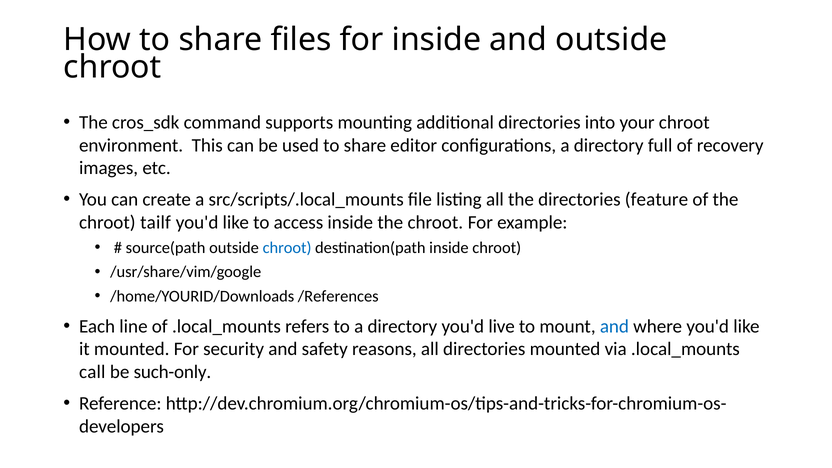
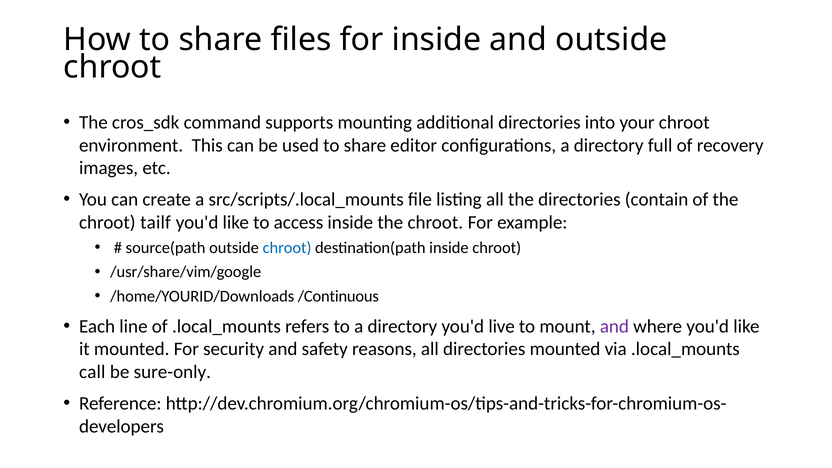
feature: feature -> contain
/References: /References -> /Continuous
and at (614, 326) colour: blue -> purple
such-only: such-only -> sure-only
